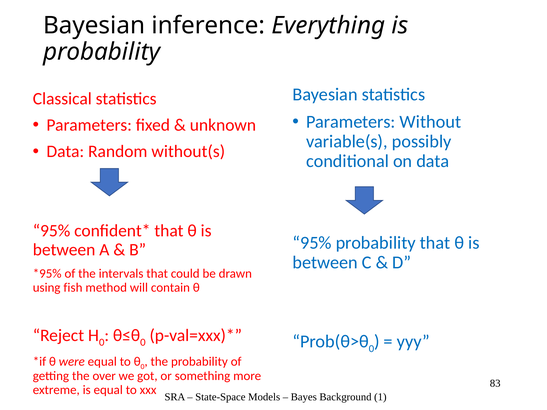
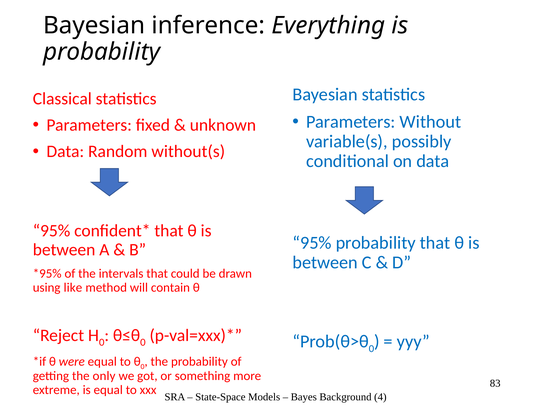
fish: fish -> like
over: over -> only
1: 1 -> 4
